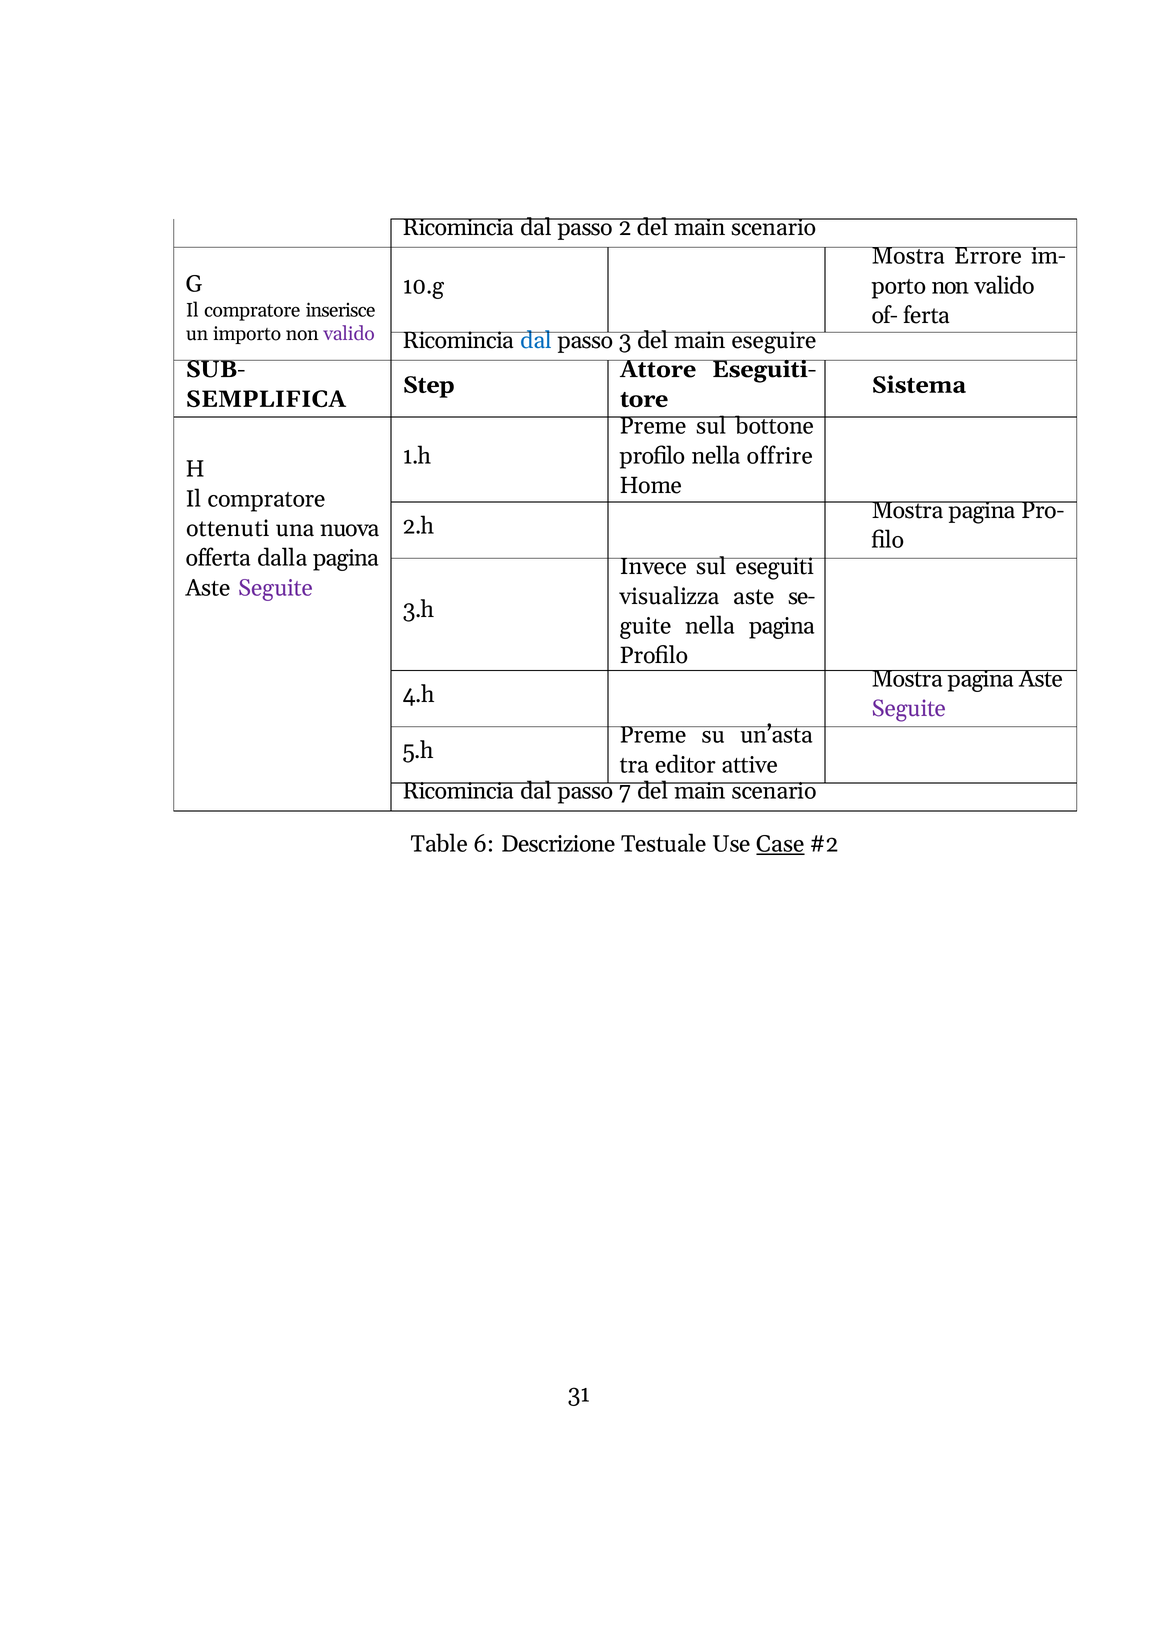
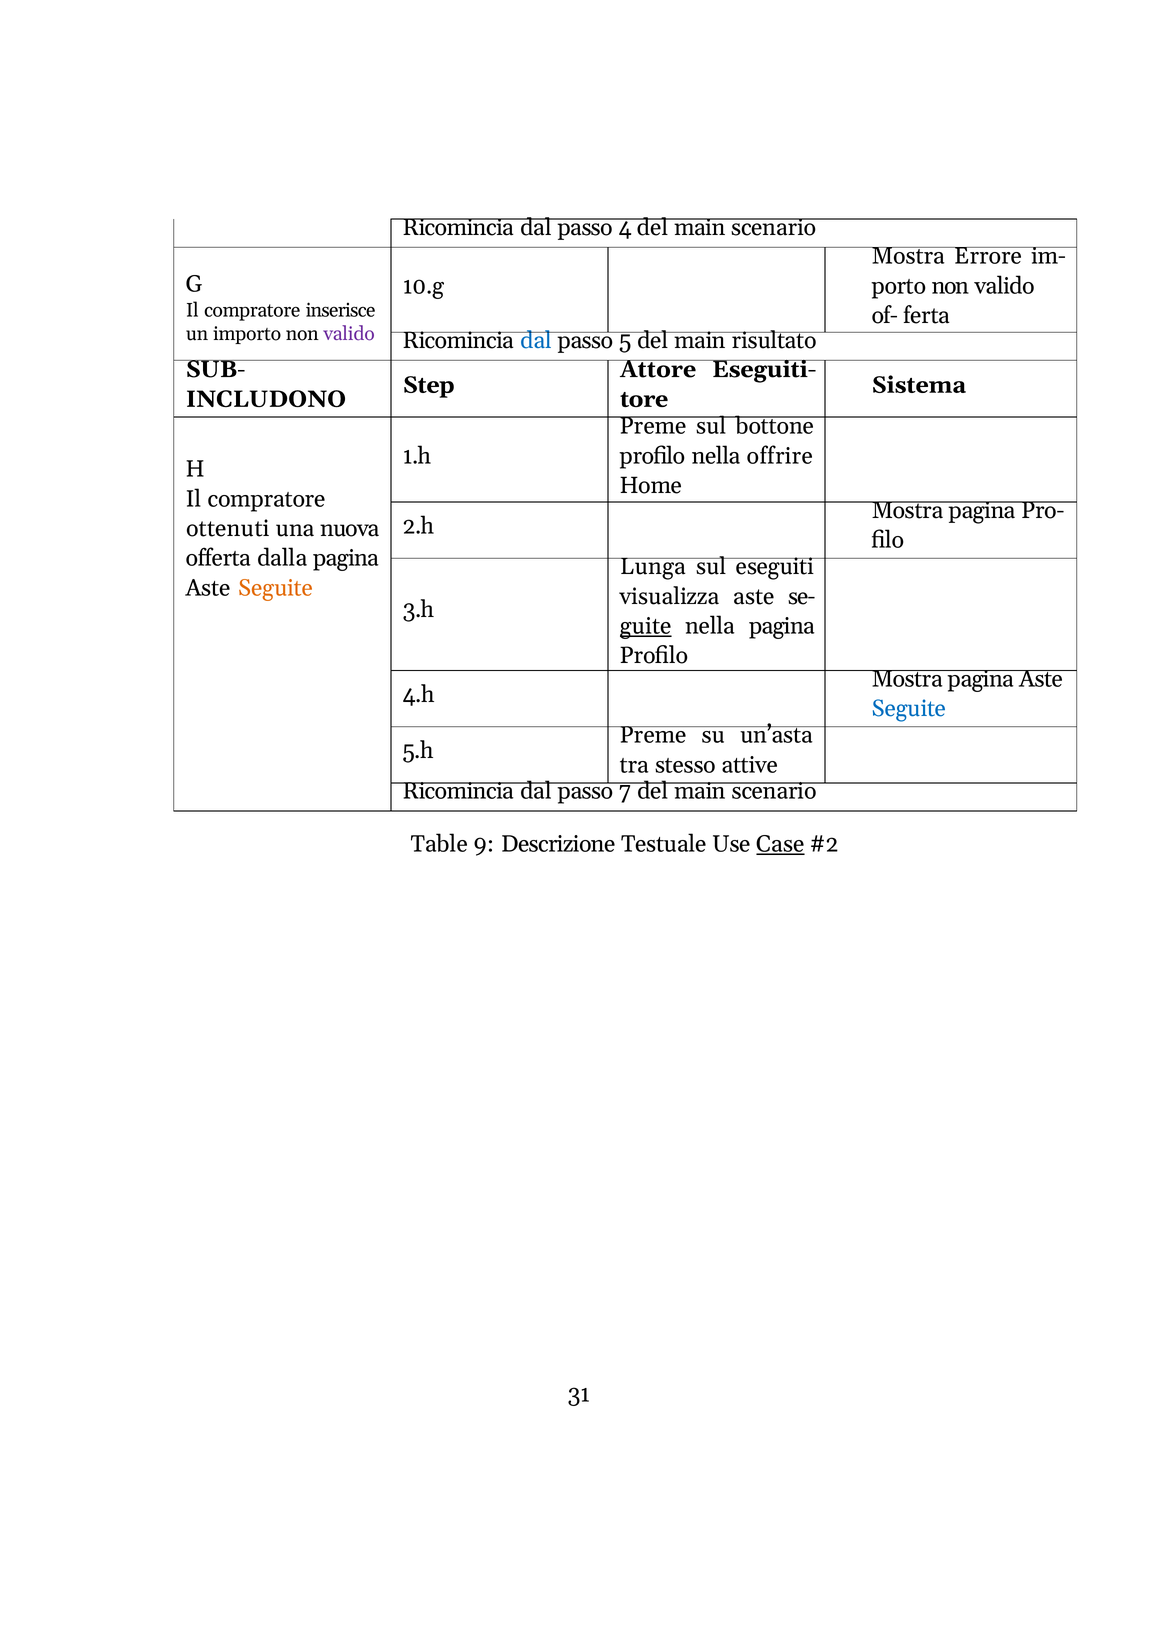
2: 2 -> 4
3: 3 -> 5
eseguire: eseguire -> risultato
SEMPLIFICA: SEMPLIFICA -> INCLUDONO
Invece: Invece -> Lunga
Seguite at (276, 588) colour: purple -> orange
guite underline: none -> present
Seguite at (909, 709) colour: purple -> blue
editor: editor -> stesso
6: 6 -> 9
